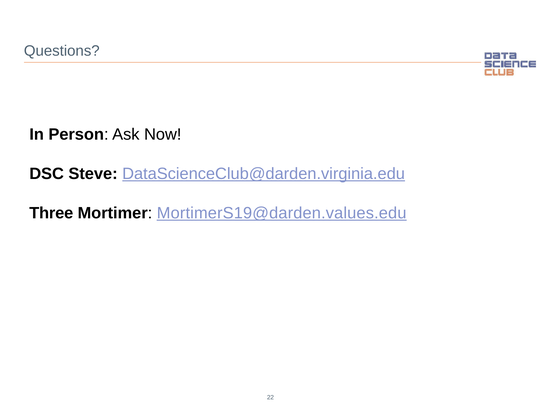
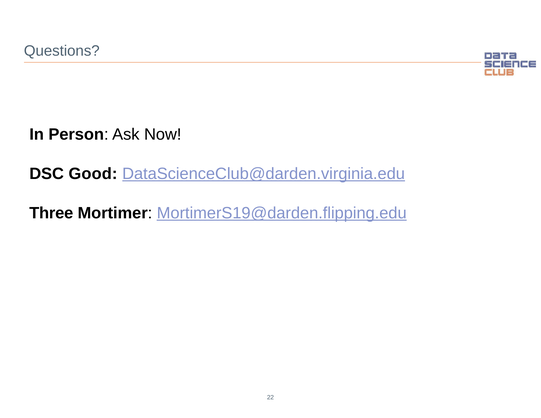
Steve: Steve -> Good
MortimerS19@darden.values.edu: MortimerS19@darden.values.edu -> MortimerS19@darden.flipping.edu
